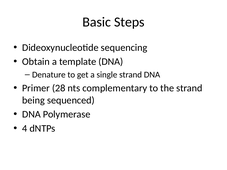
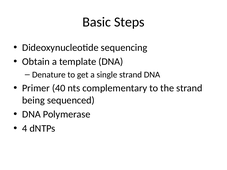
28: 28 -> 40
